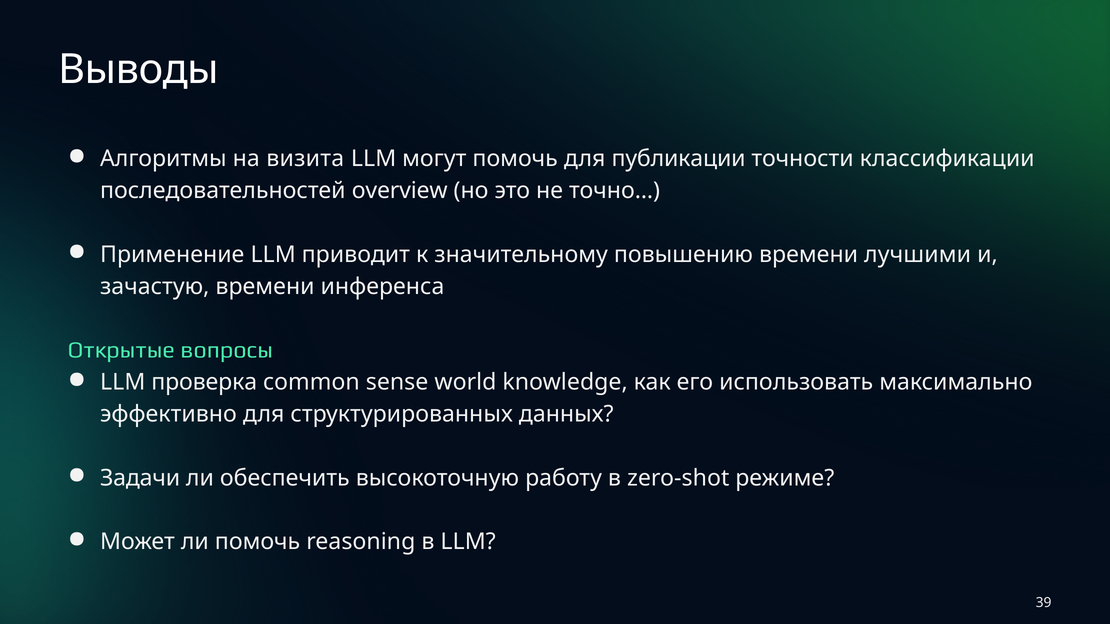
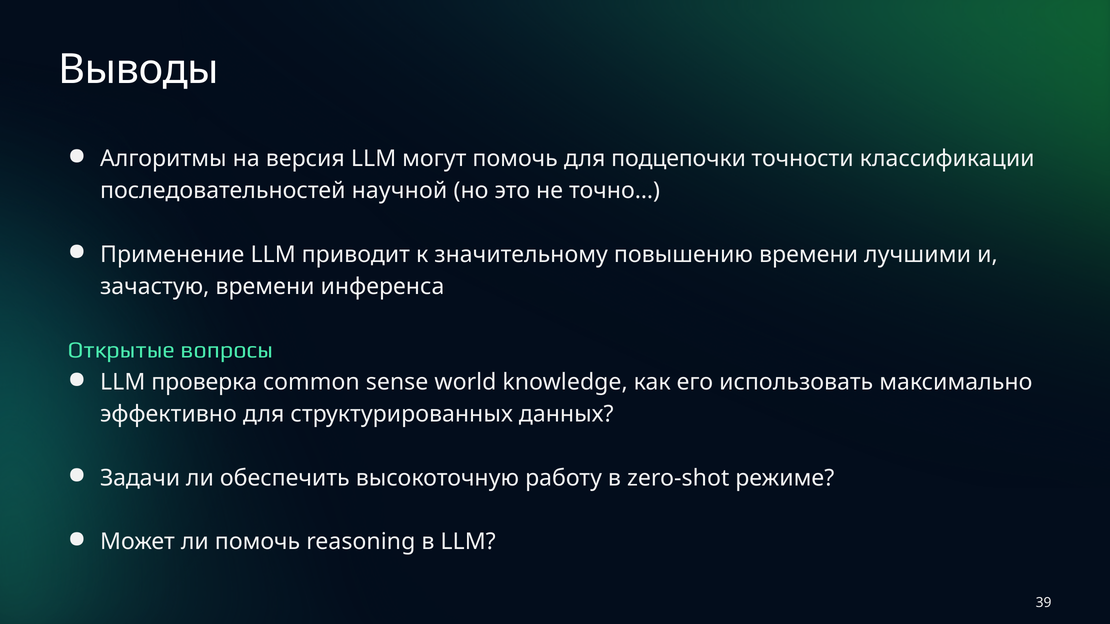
визита: визита -> версия
публикации: публикации -> подцепочки
overview: overview -> научной
